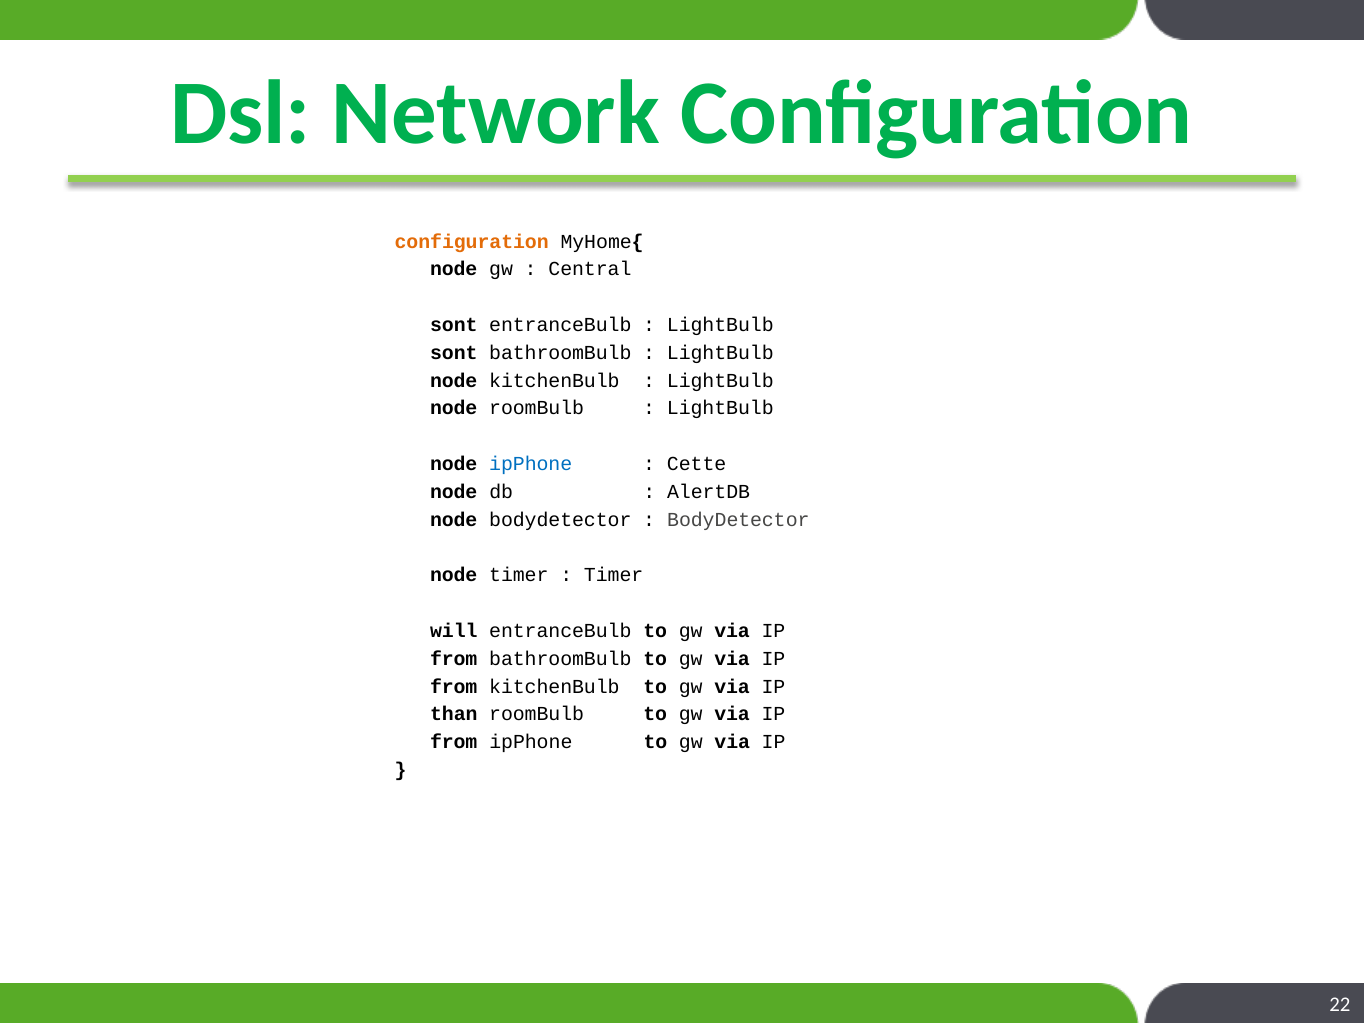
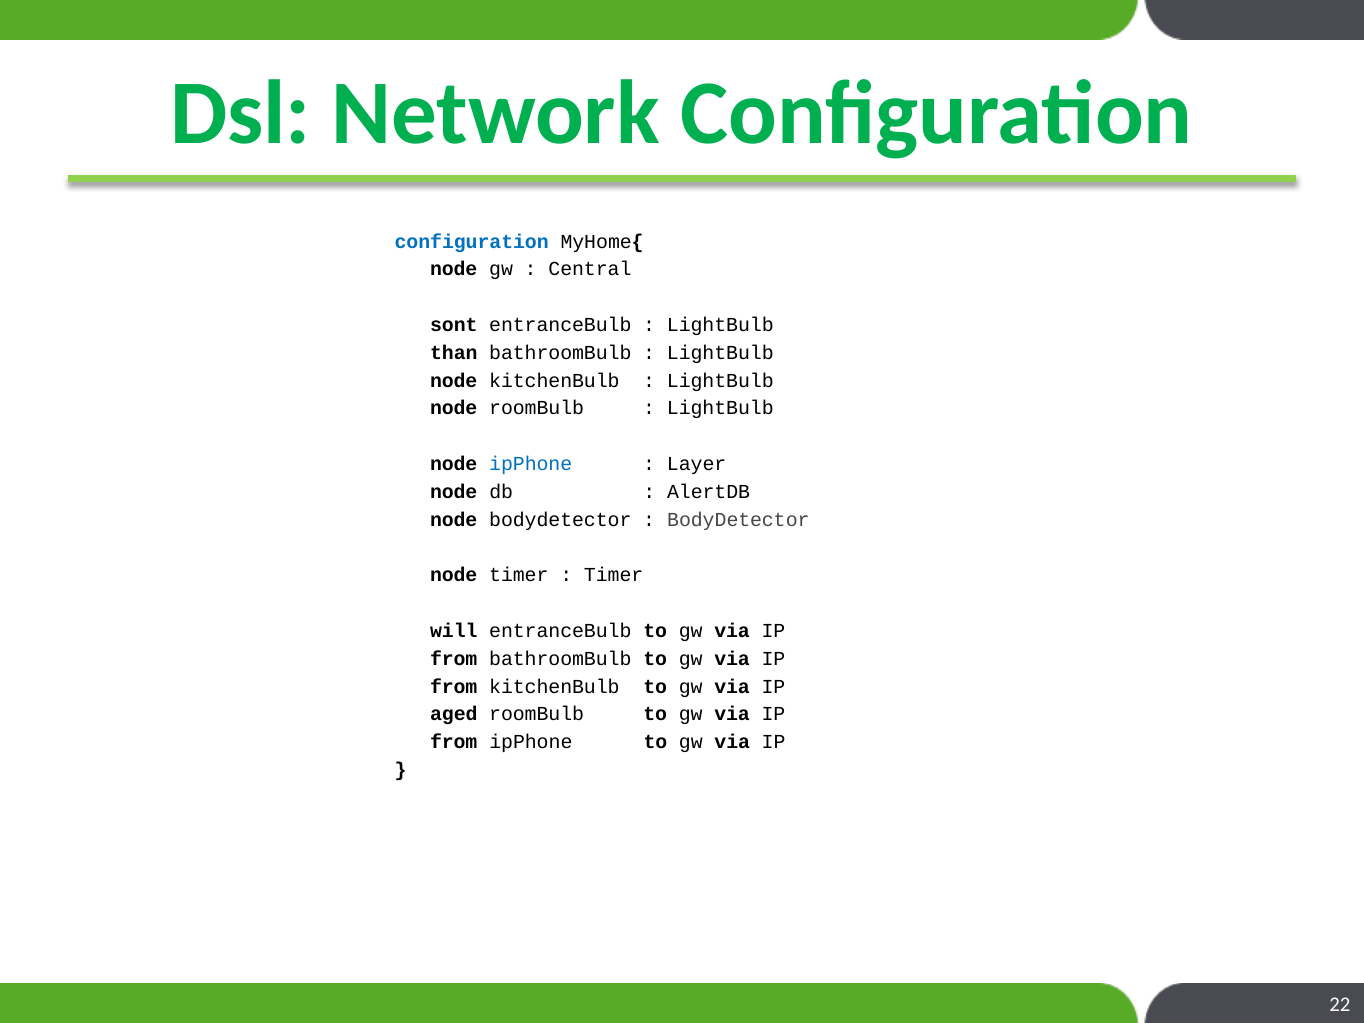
configuration at (472, 241) colour: orange -> blue
sont at (454, 353): sont -> than
Cette: Cette -> Layer
than: than -> aged
